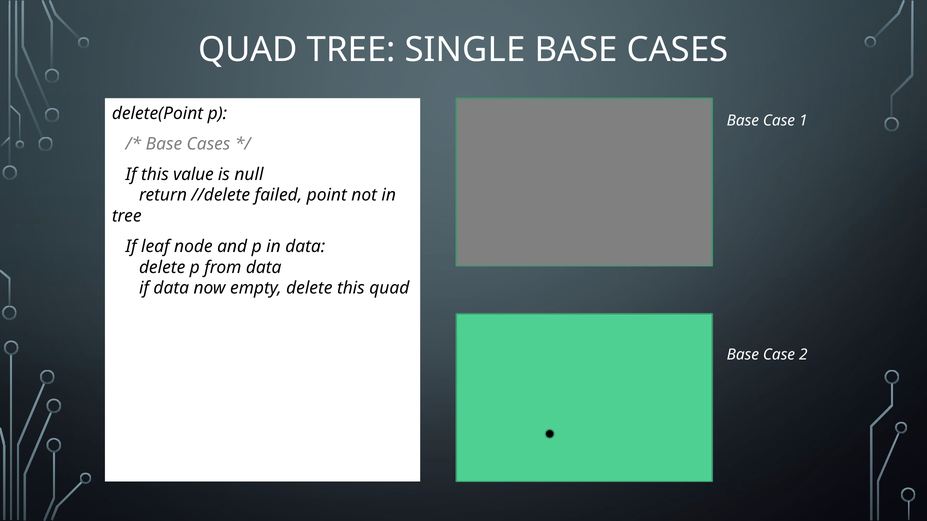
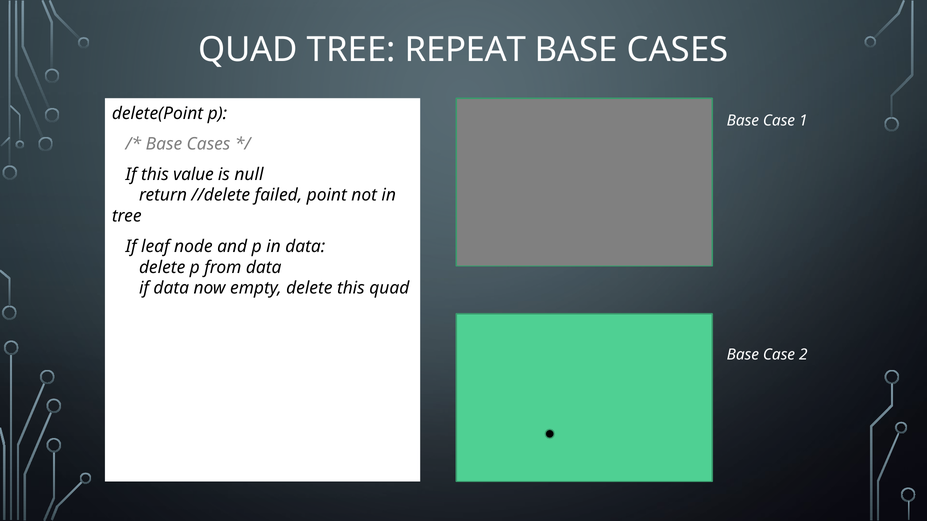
SINGLE: SINGLE -> REPEAT
